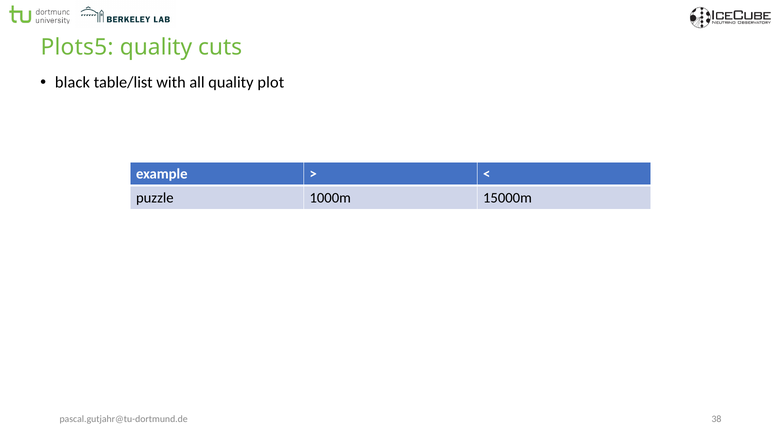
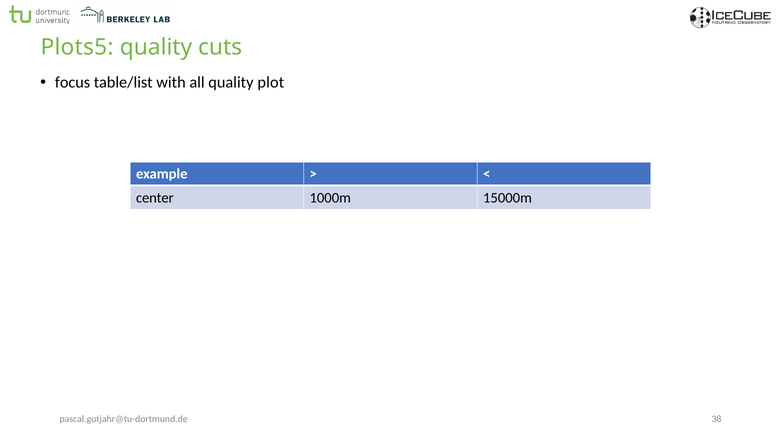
black: black -> focus
puzzle: puzzle -> center
